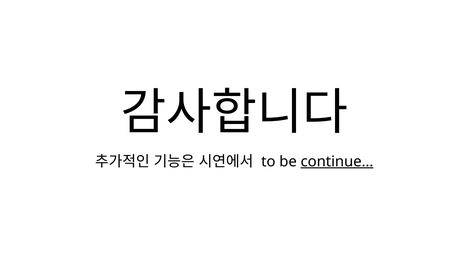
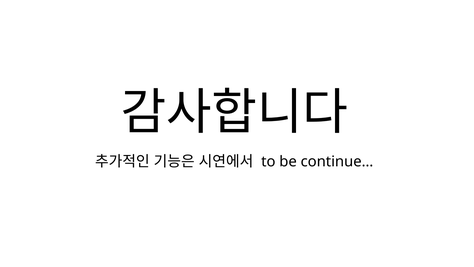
continue… underline: present -> none
